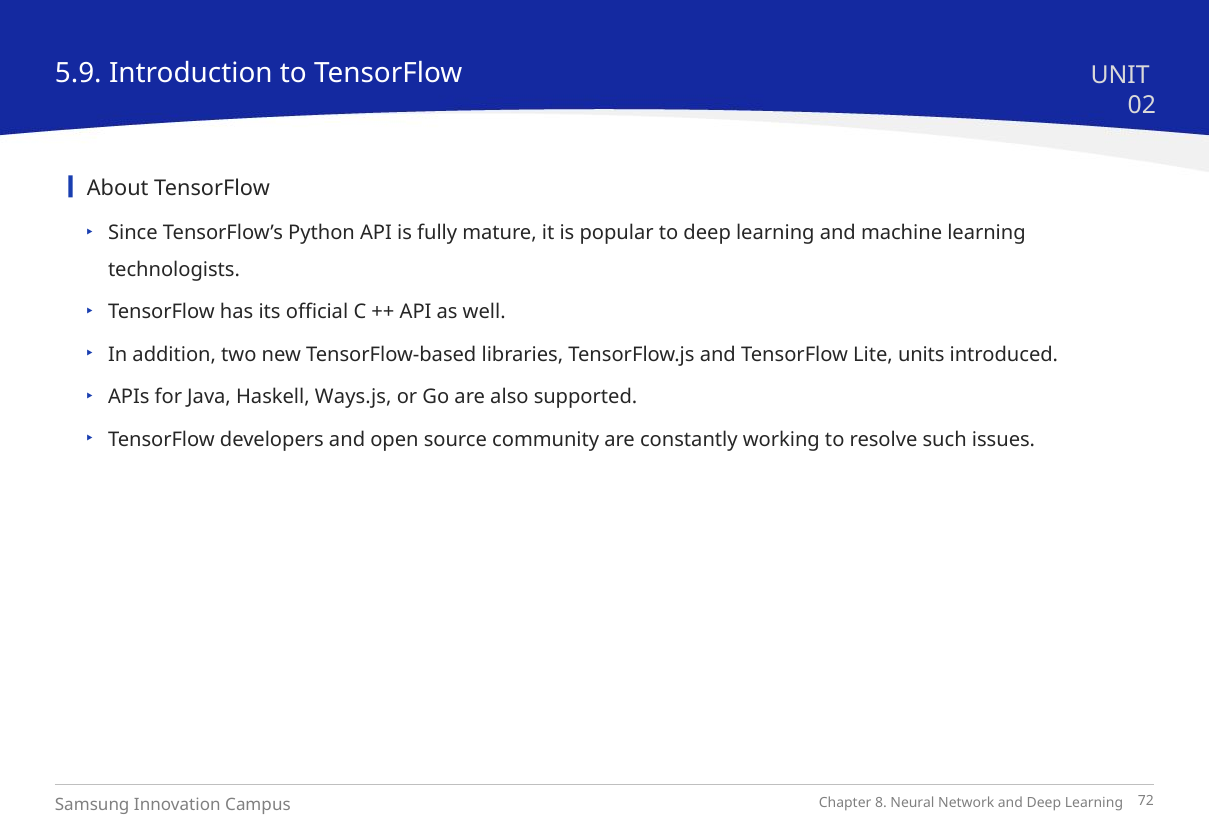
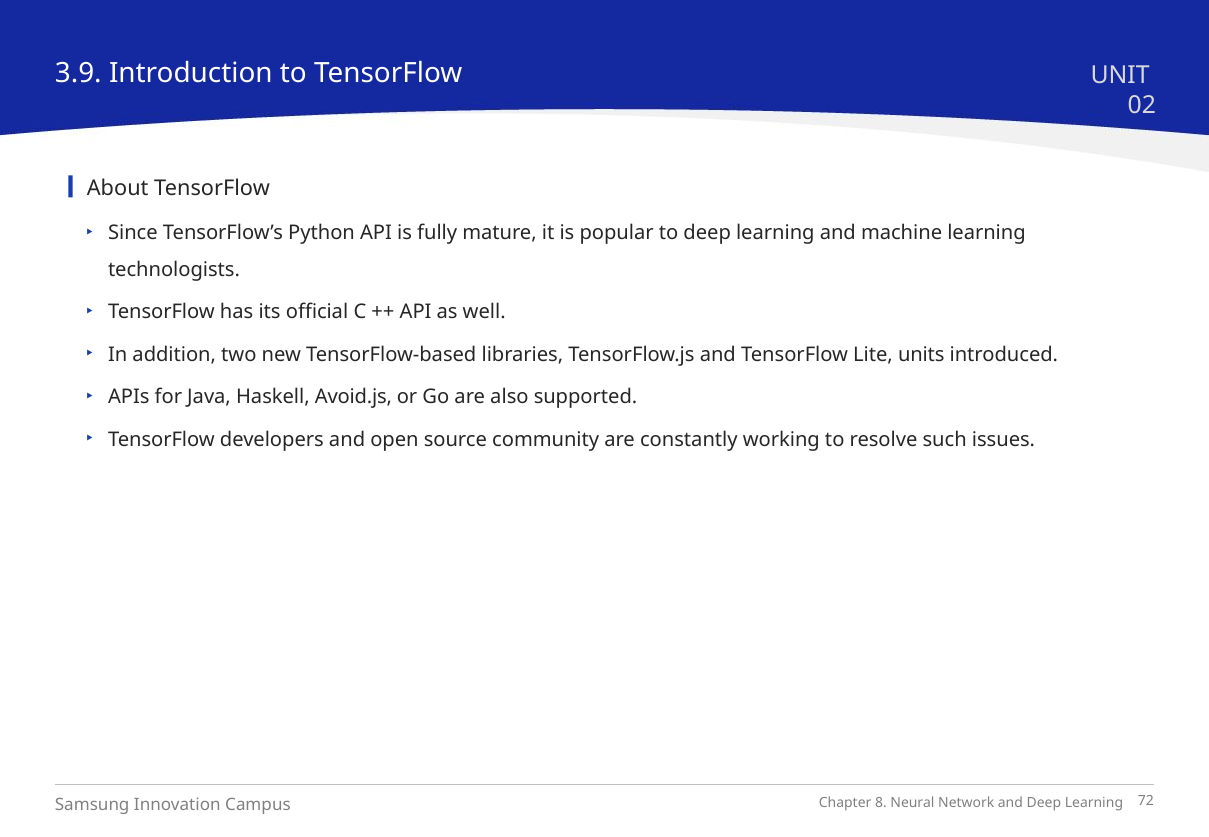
5.9: 5.9 -> 3.9
Ways.js: Ways.js -> Avoid.js
